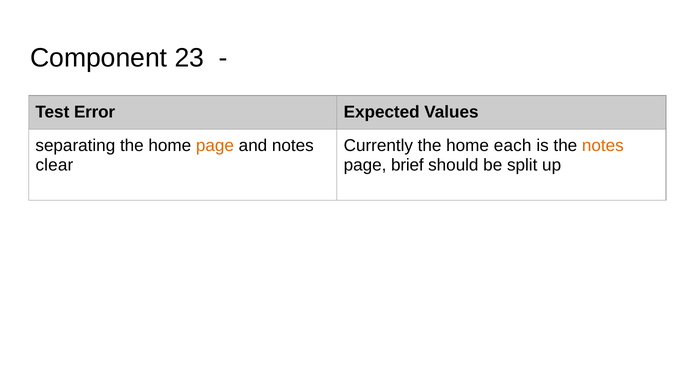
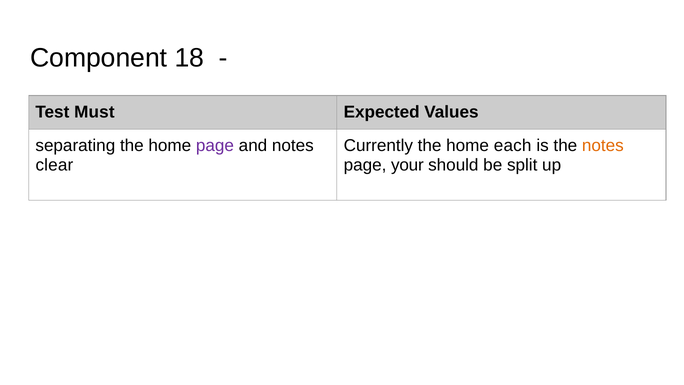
23: 23 -> 18
Error: Error -> Must
page at (215, 146) colour: orange -> purple
brief: brief -> your
